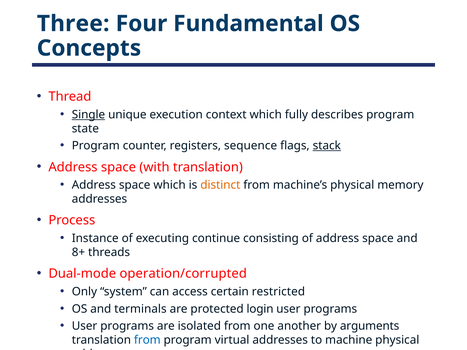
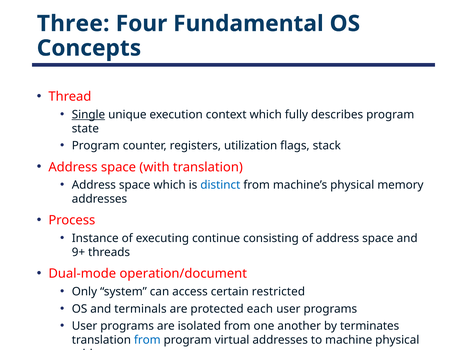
sequence: sequence -> utilization
stack underline: present -> none
distinct colour: orange -> blue
8+: 8+ -> 9+
operation/corrupted: operation/corrupted -> operation/document
login: login -> each
arguments: arguments -> terminates
